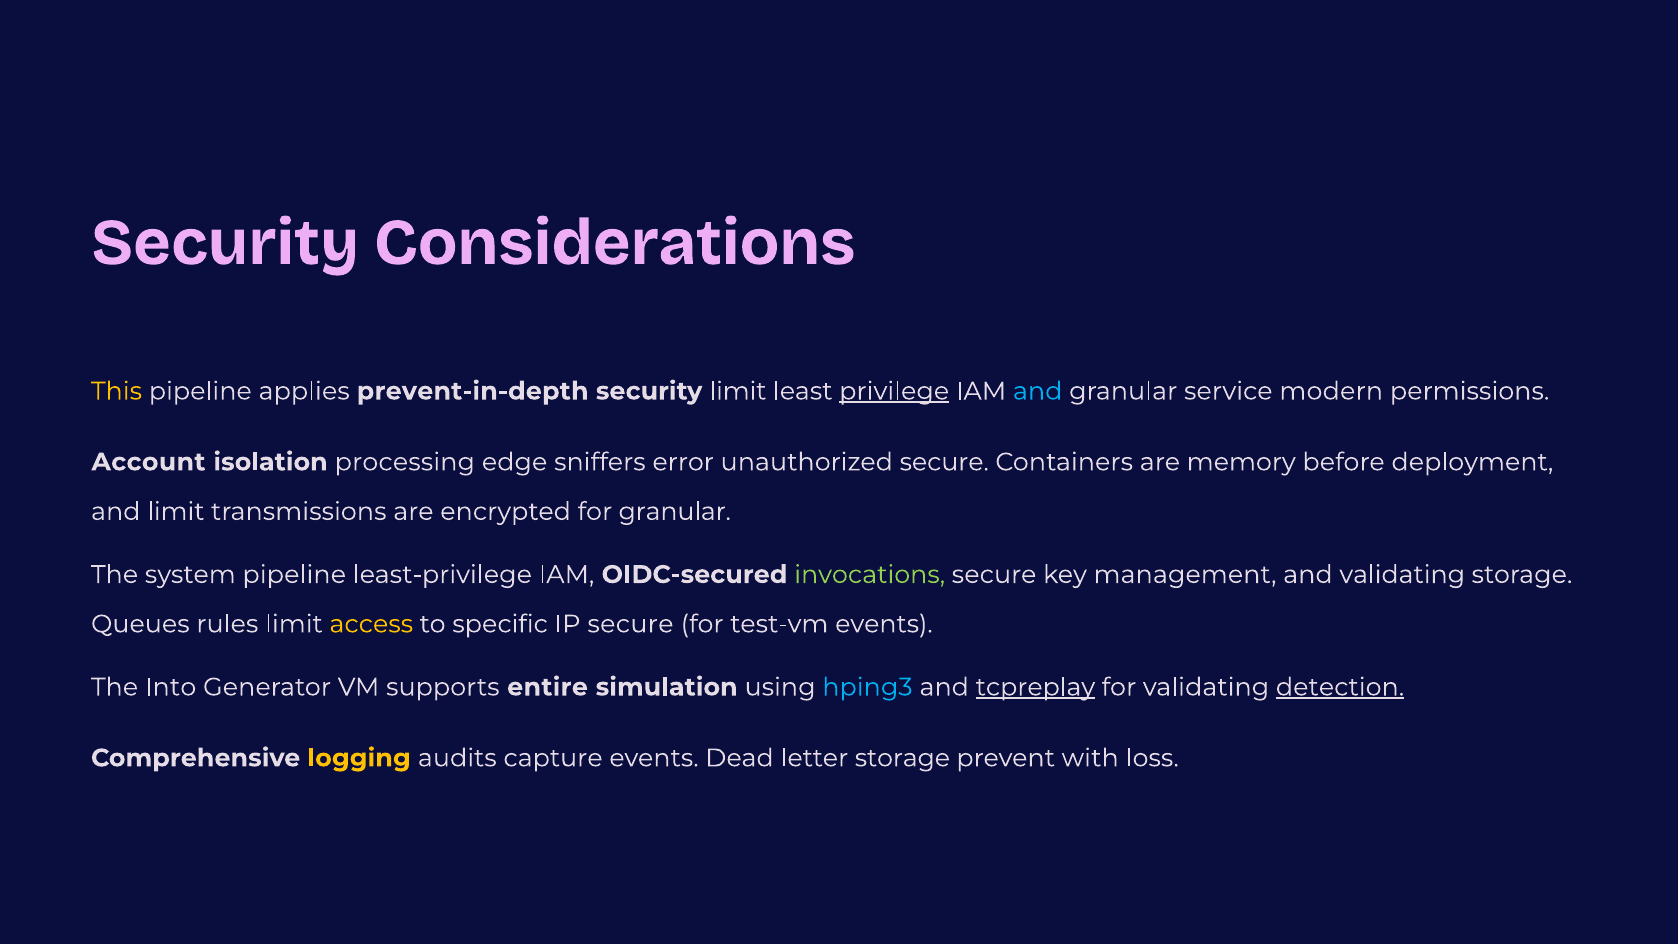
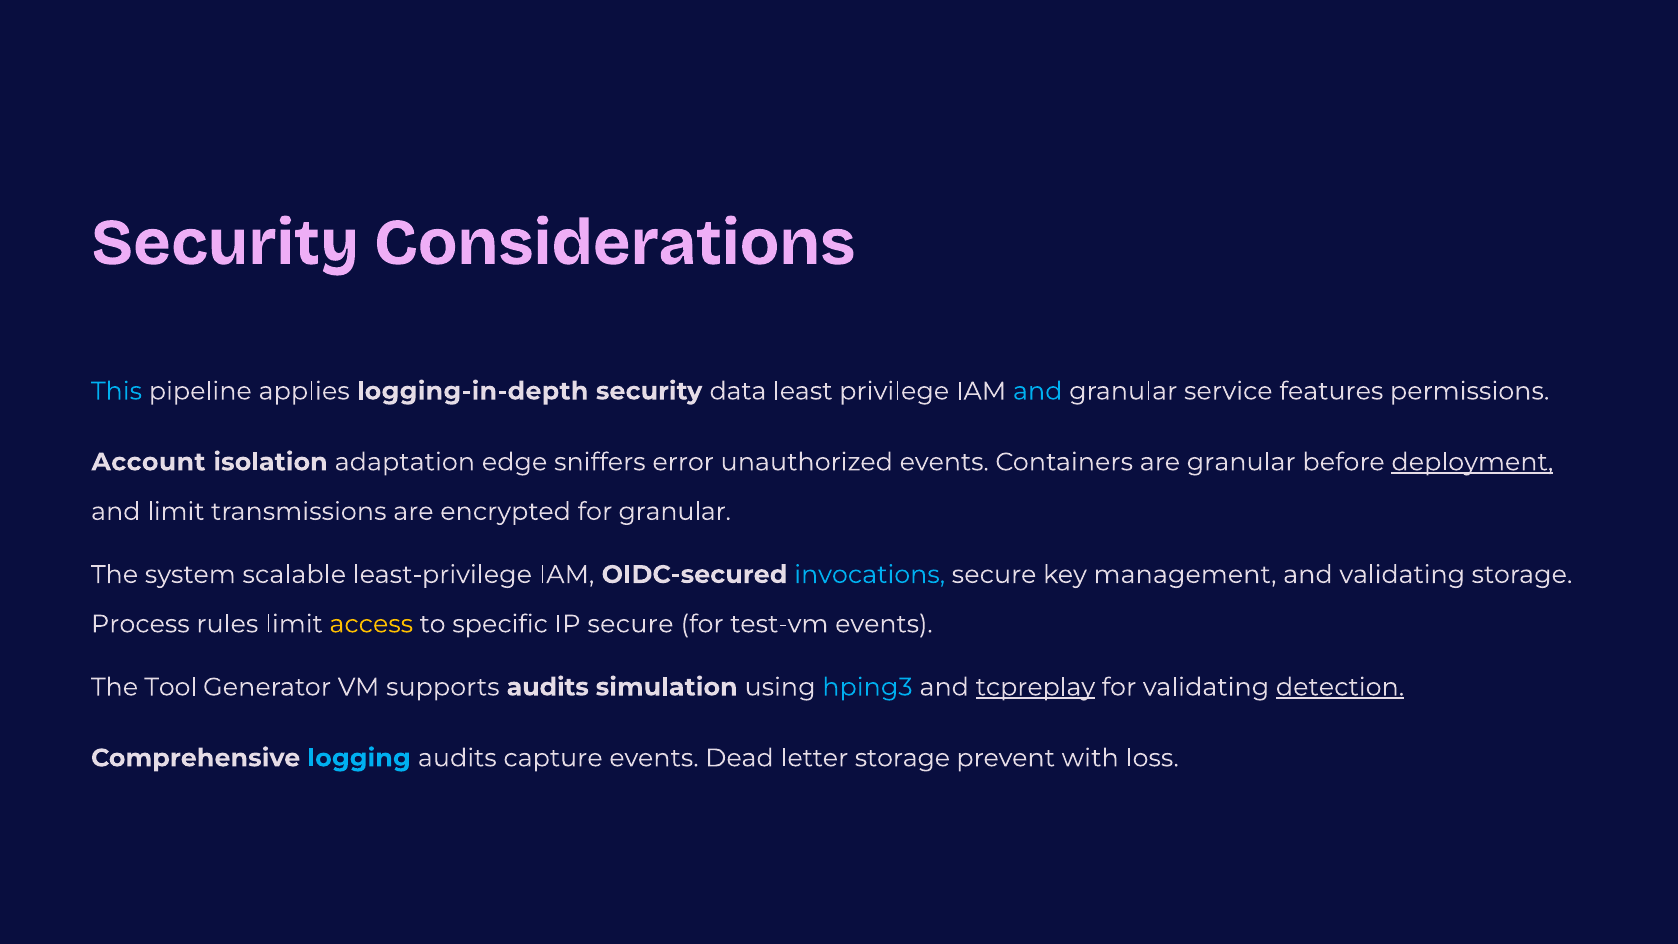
This colour: yellow -> light blue
prevent-in-depth: prevent-in-depth -> logging-in-depth
security limit: limit -> data
privilege underline: present -> none
modern: modern -> features
processing: processing -> adaptation
unauthorized secure: secure -> events
are memory: memory -> granular
deployment underline: none -> present
system pipeline: pipeline -> scalable
invocations colour: light green -> light blue
Queues: Queues -> Process
Into: Into -> Tool
supports entire: entire -> audits
logging colour: yellow -> light blue
